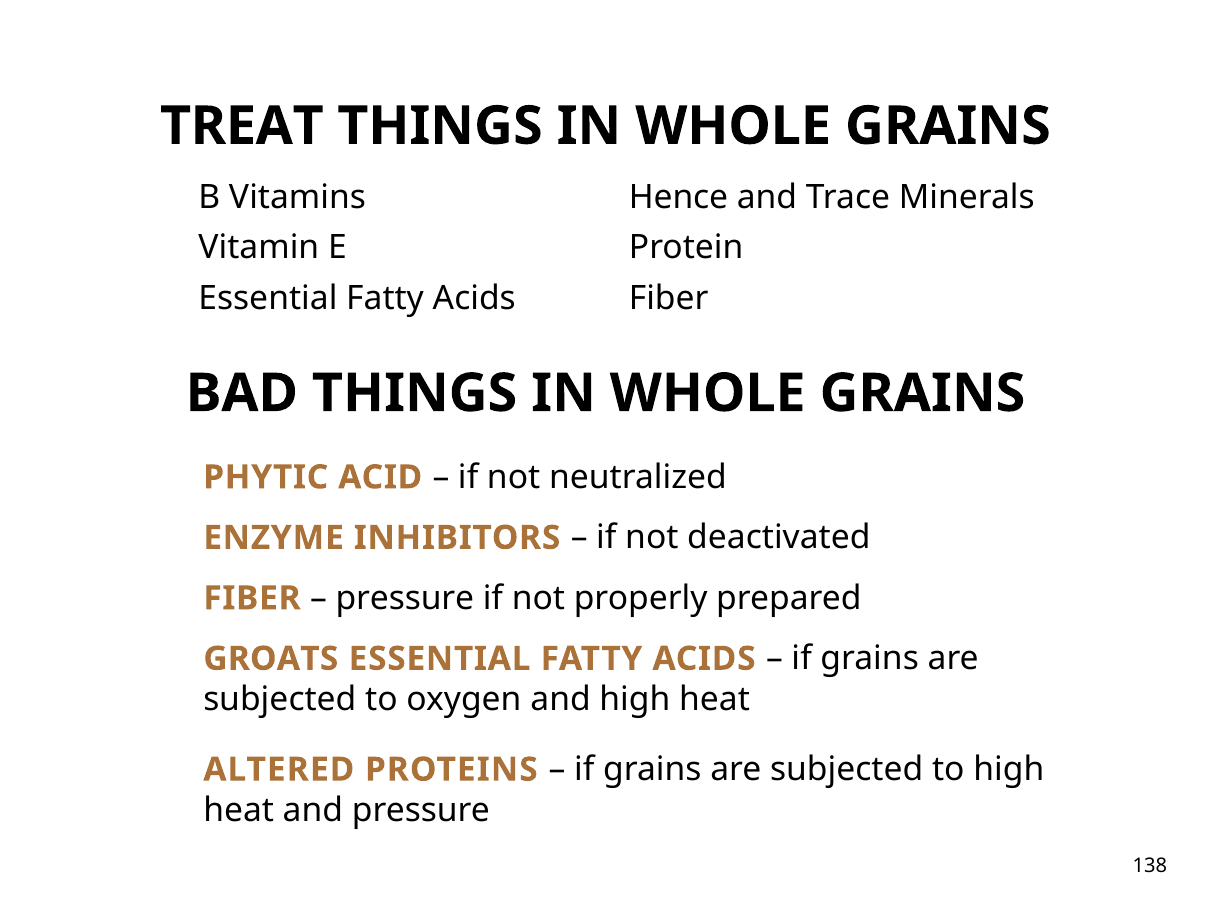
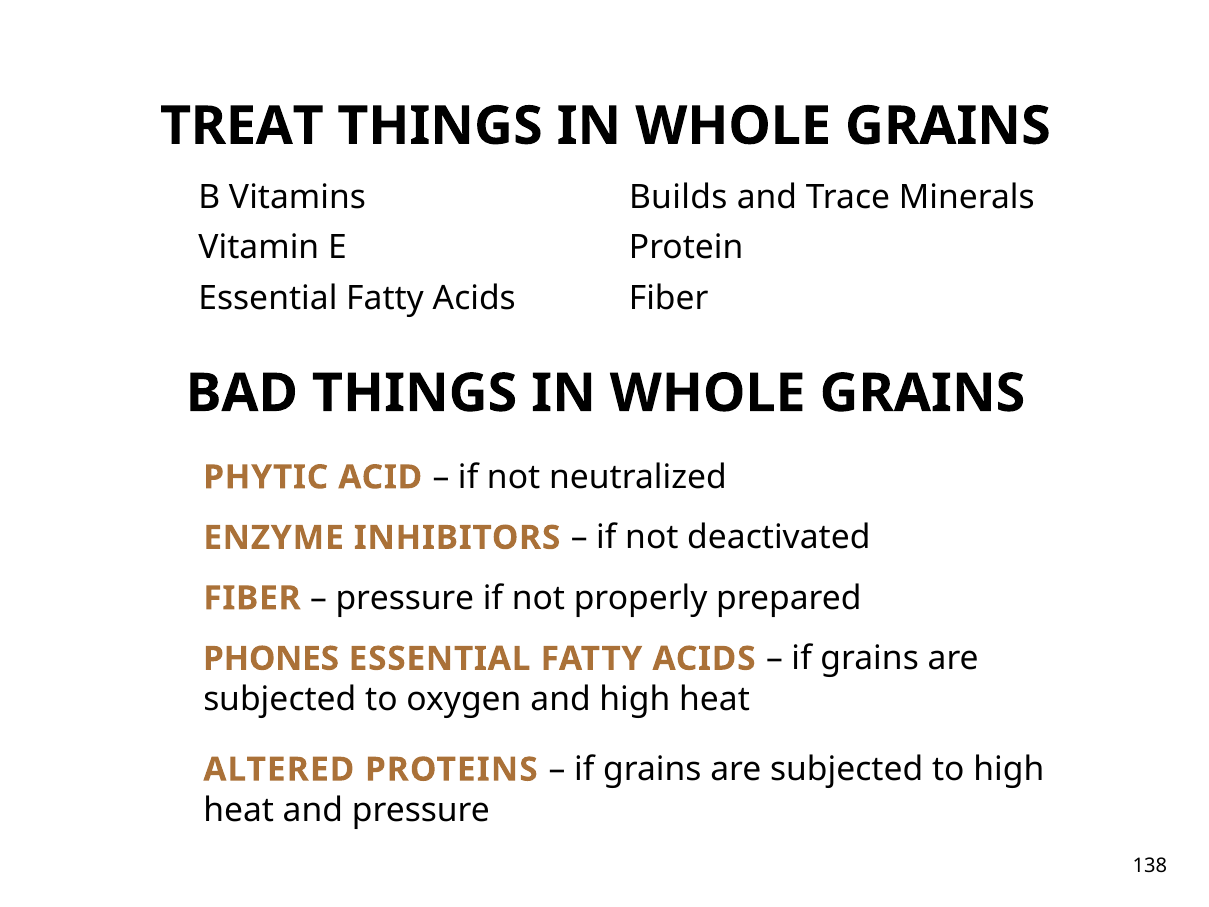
Hence: Hence -> Builds
GROATS: GROATS -> PHONES
